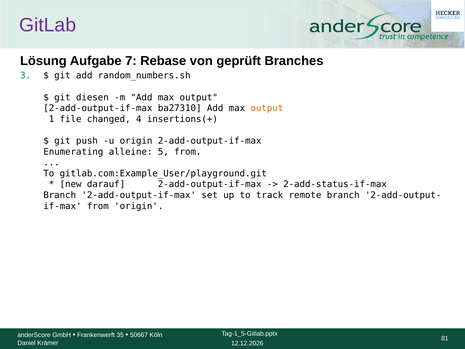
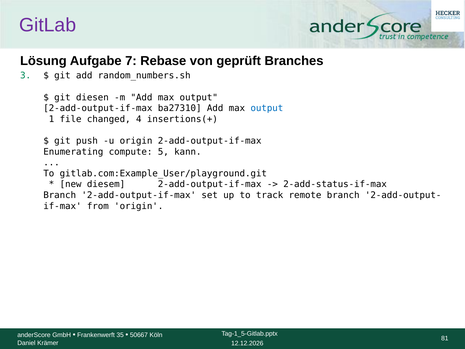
output at (267, 108) colour: orange -> blue
alleine: alleine -> compute
5 from: from -> kann
darauf: darauf -> diesem
